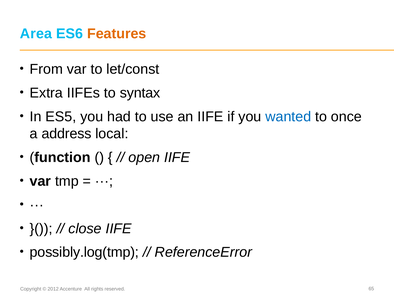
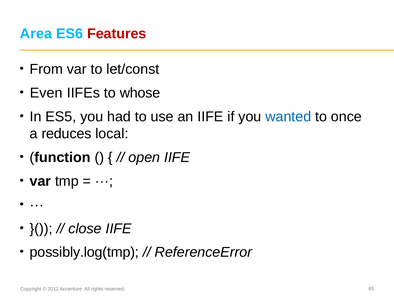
Features colour: orange -> red
Extra: Extra -> Even
syntax: syntax -> whose
address: address -> reduces
